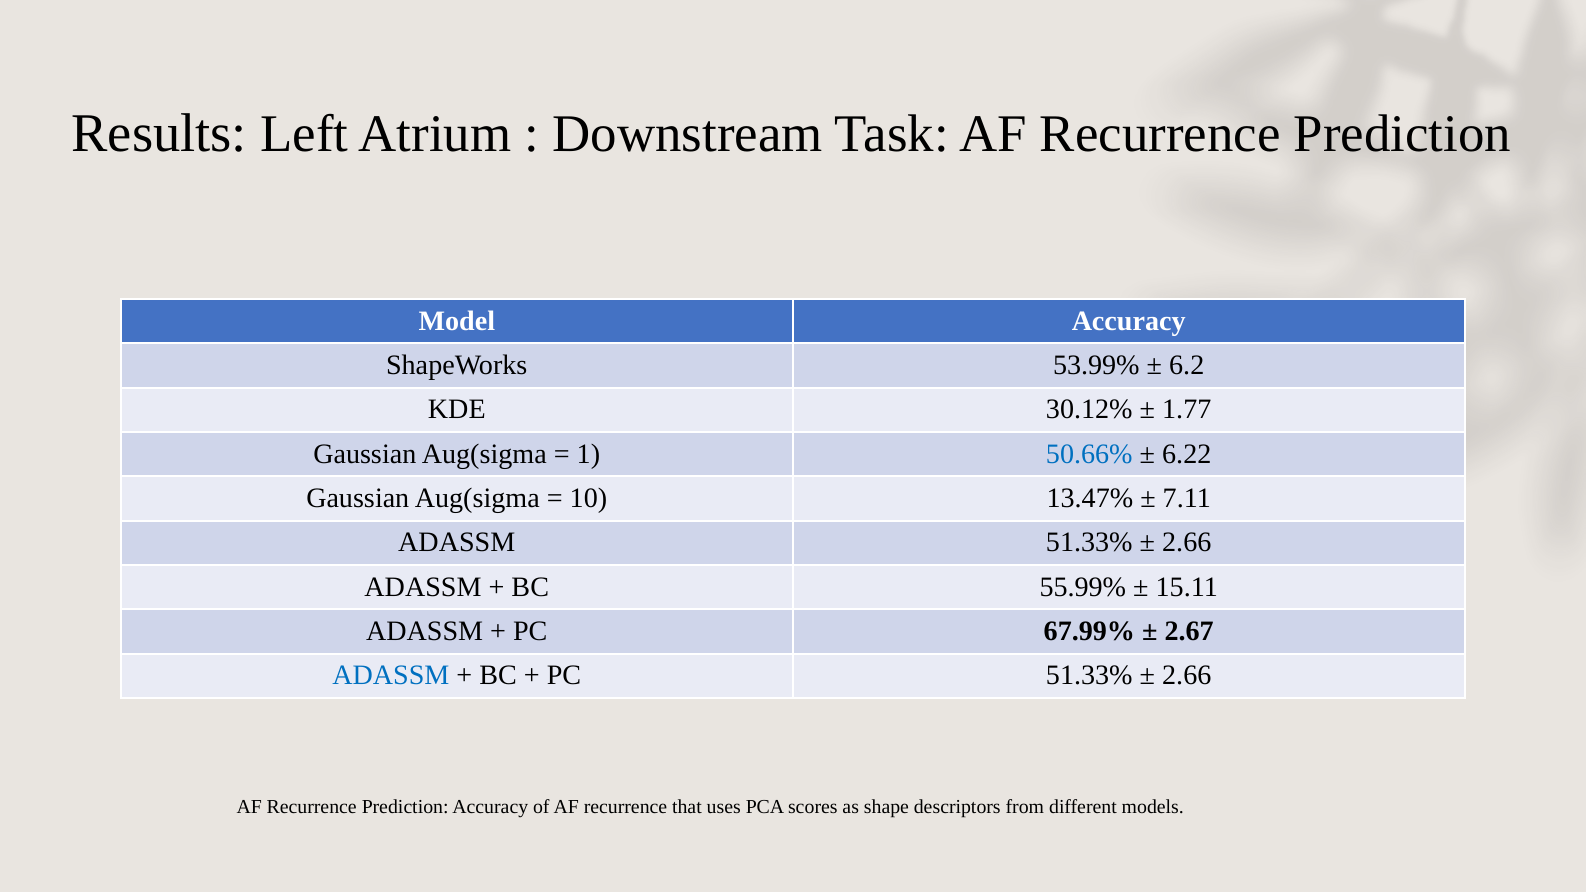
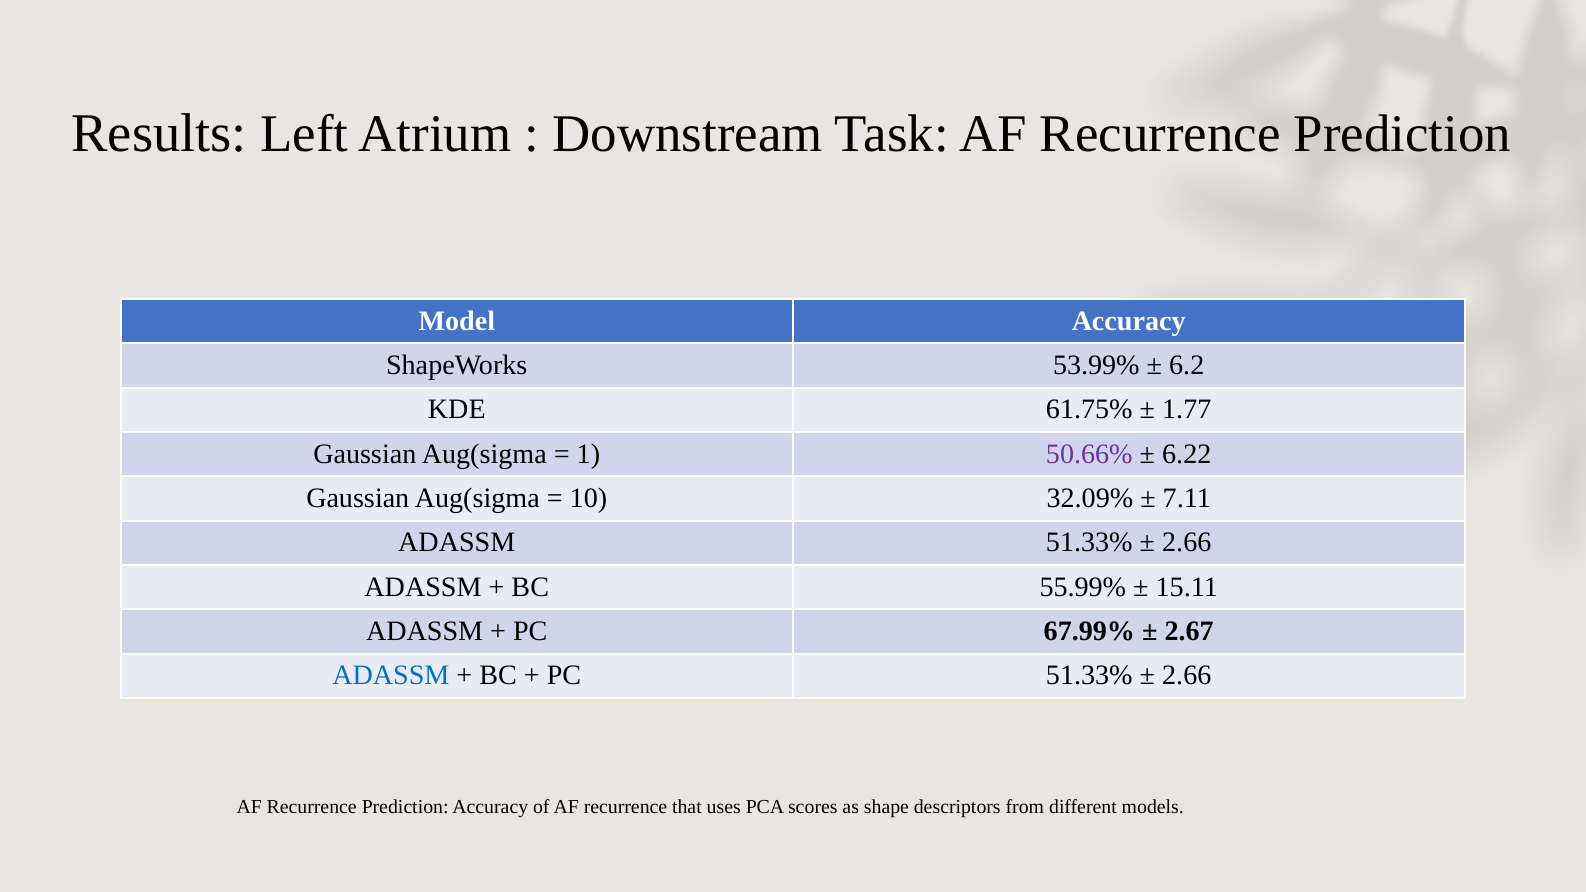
30.12%: 30.12% -> 61.75%
50.66% colour: blue -> purple
13.47%: 13.47% -> 32.09%
